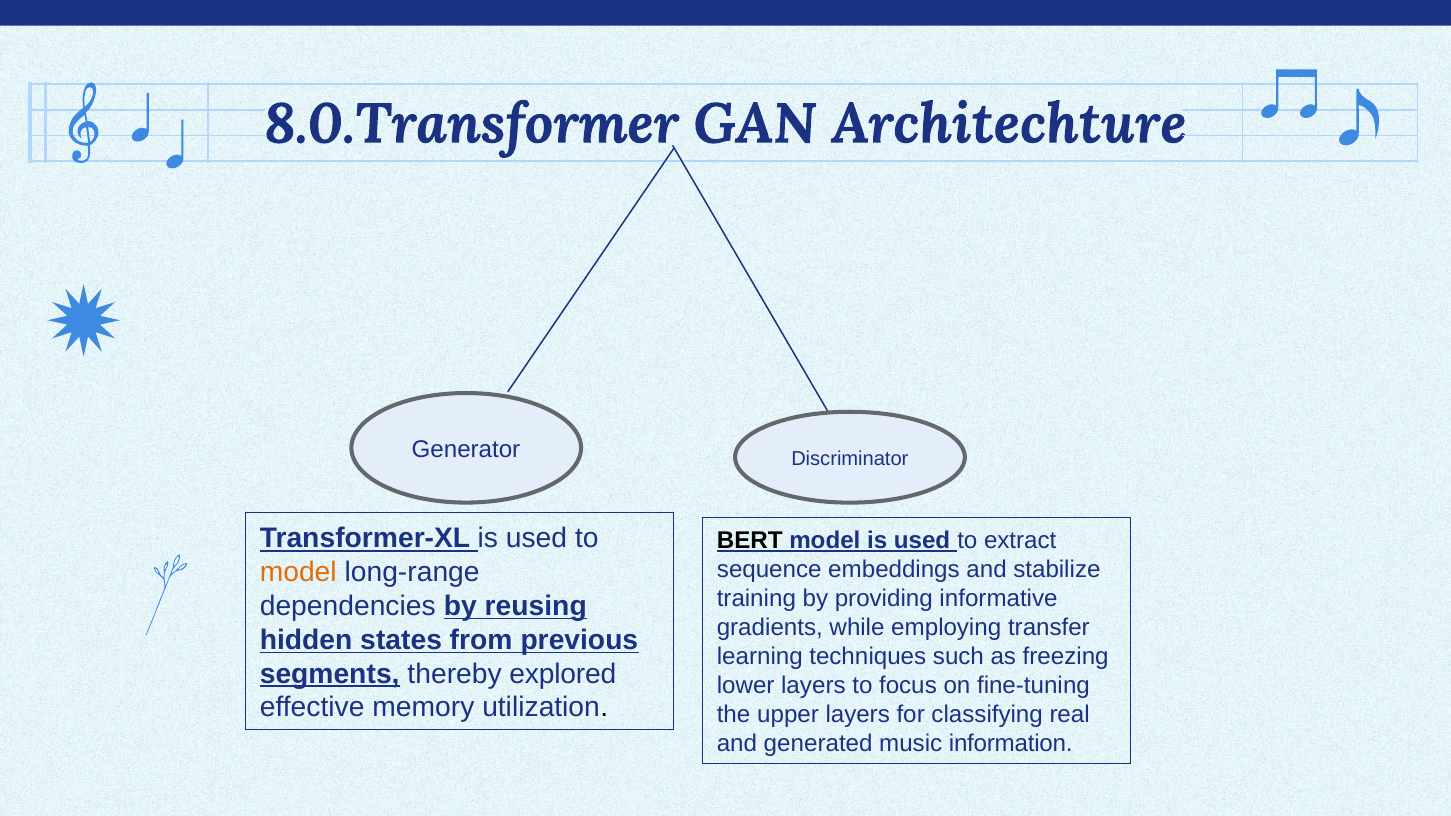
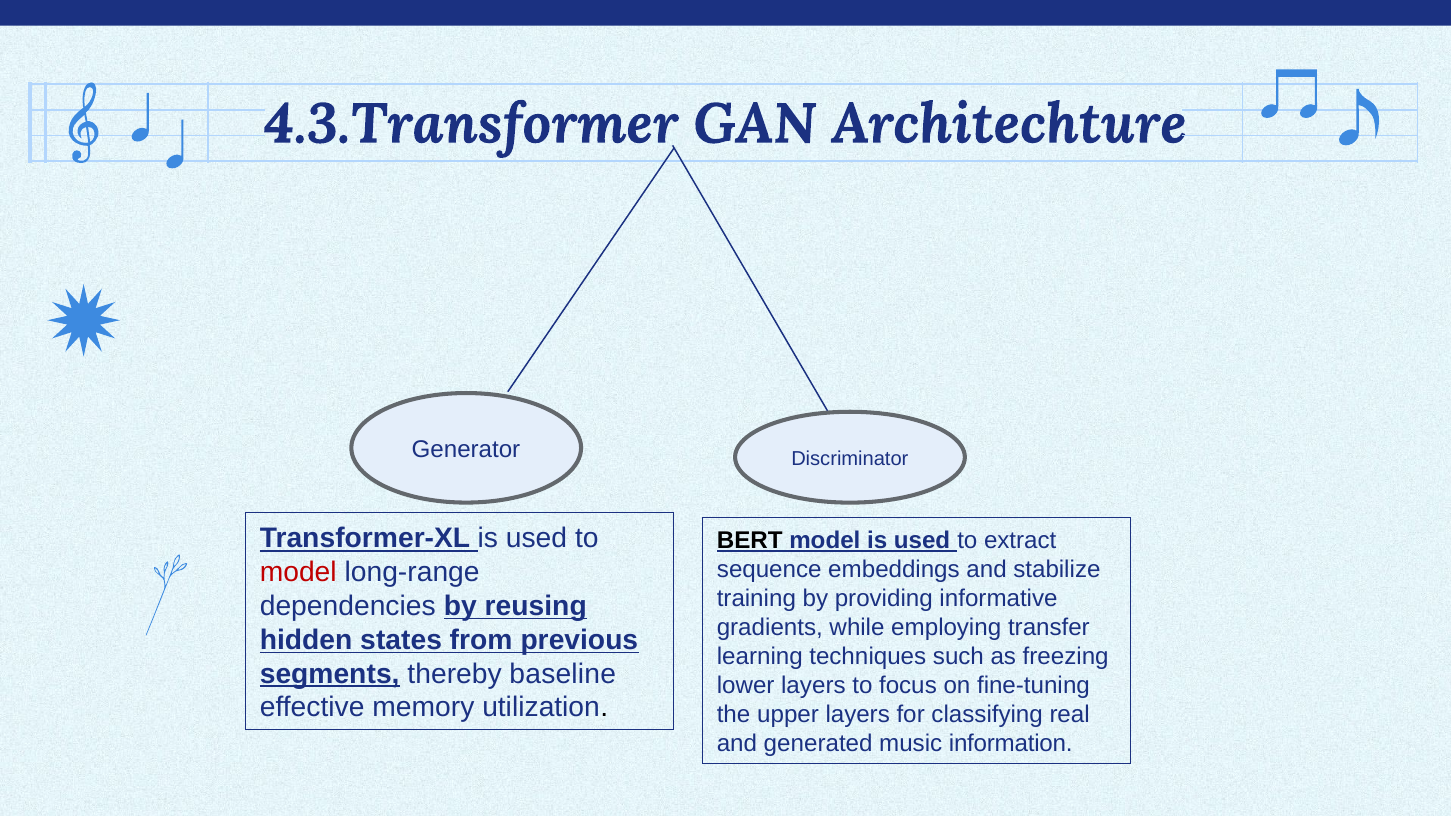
8.0.Transformer: 8.0.Transformer -> 4.3.Transformer
model at (298, 572) colour: orange -> red
explored: explored -> baseline
